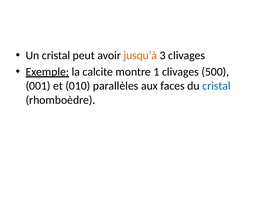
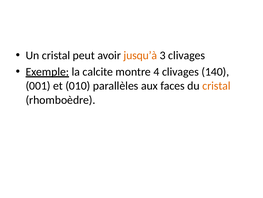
1: 1 -> 4
500: 500 -> 140
cristal at (216, 86) colour: blue -> orange
